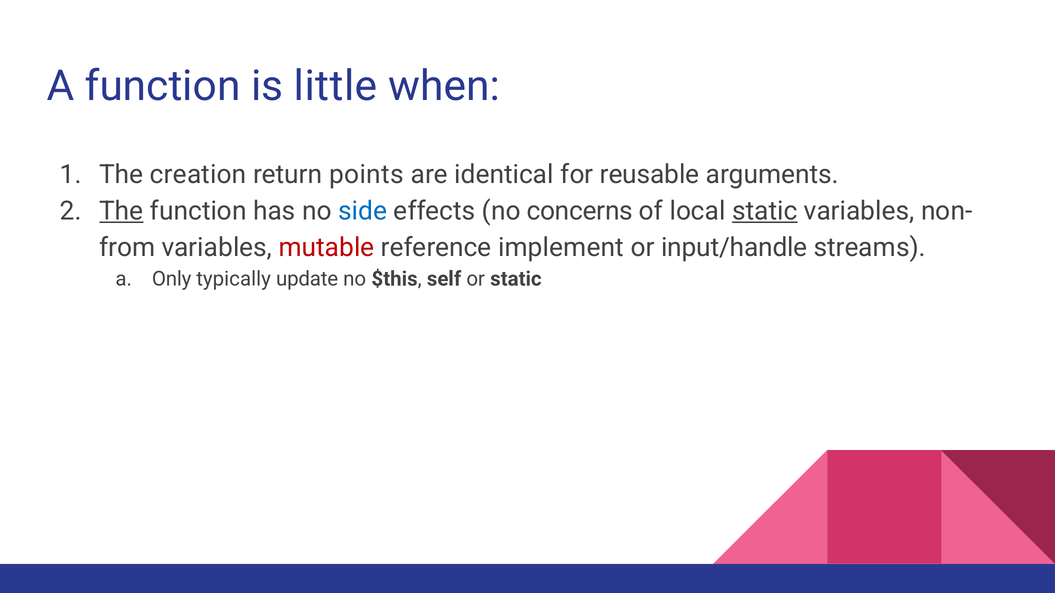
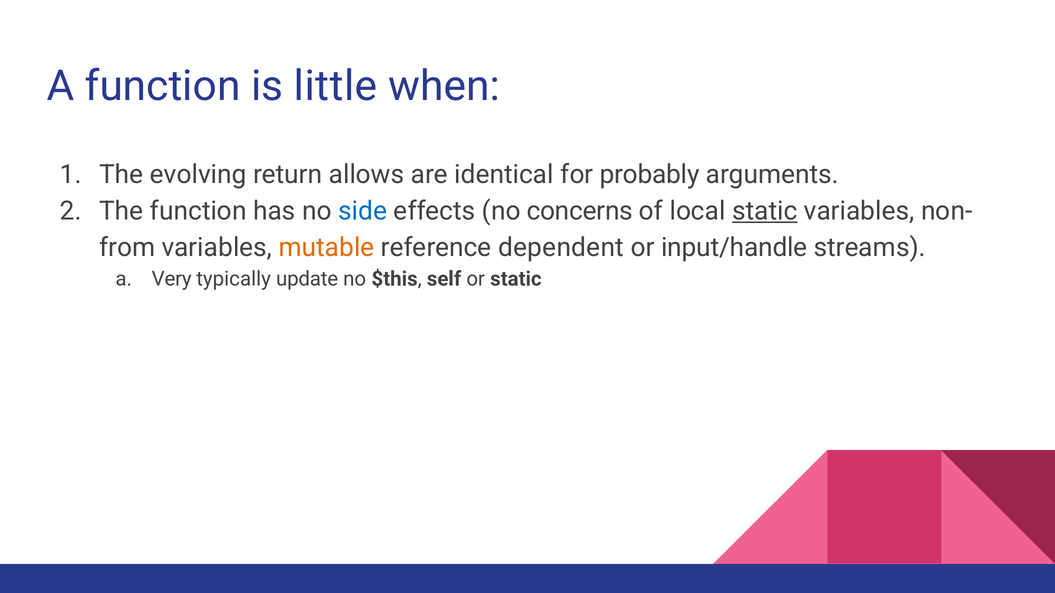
creation: creation -> evolving
points: points -> allows
reusable: reusable -> probably
The at (121, 211) underline: present -> none
mutable colour: red -> orange
implement: implement -> dependent
Only: Only -> Very
